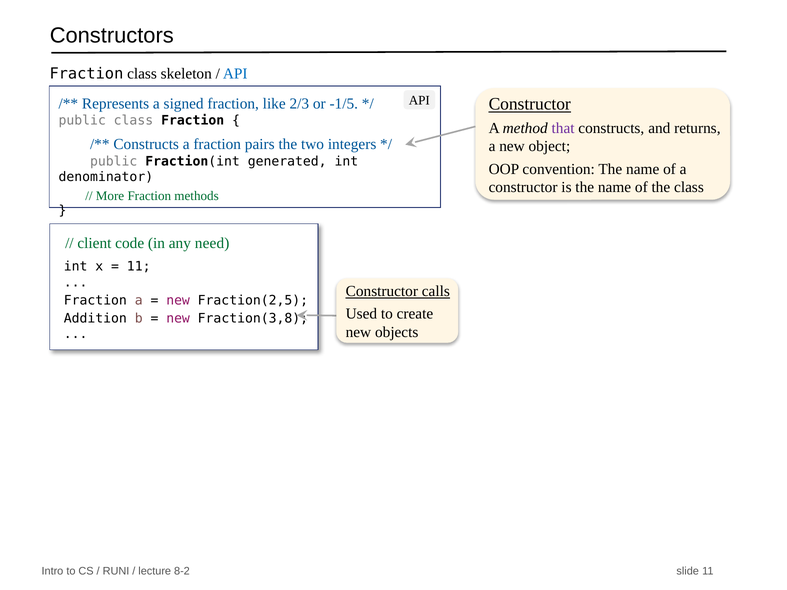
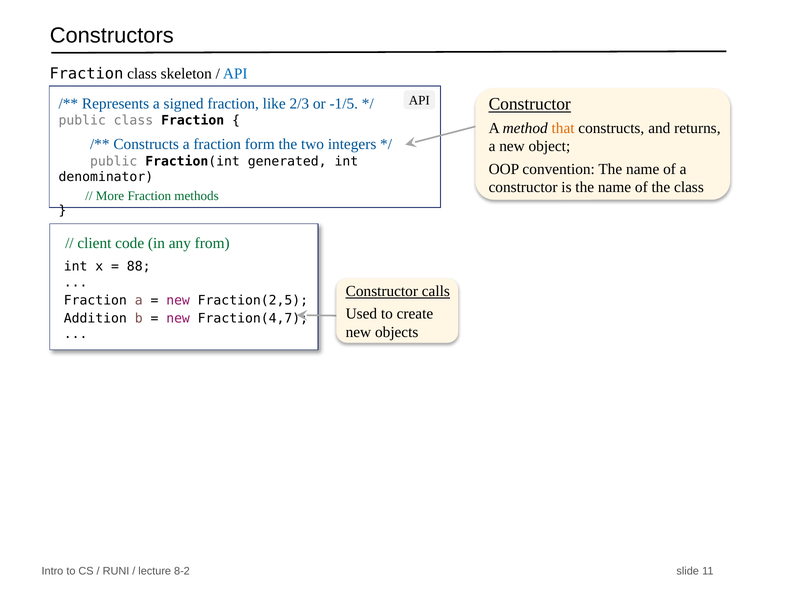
that colour: purple -> orange
pairs: pairs -> form
need: need -> from
11 at (139, 267): 11 -> 88
Fraction(3,8: Fraction(3,8 -> Fraction(4,7
